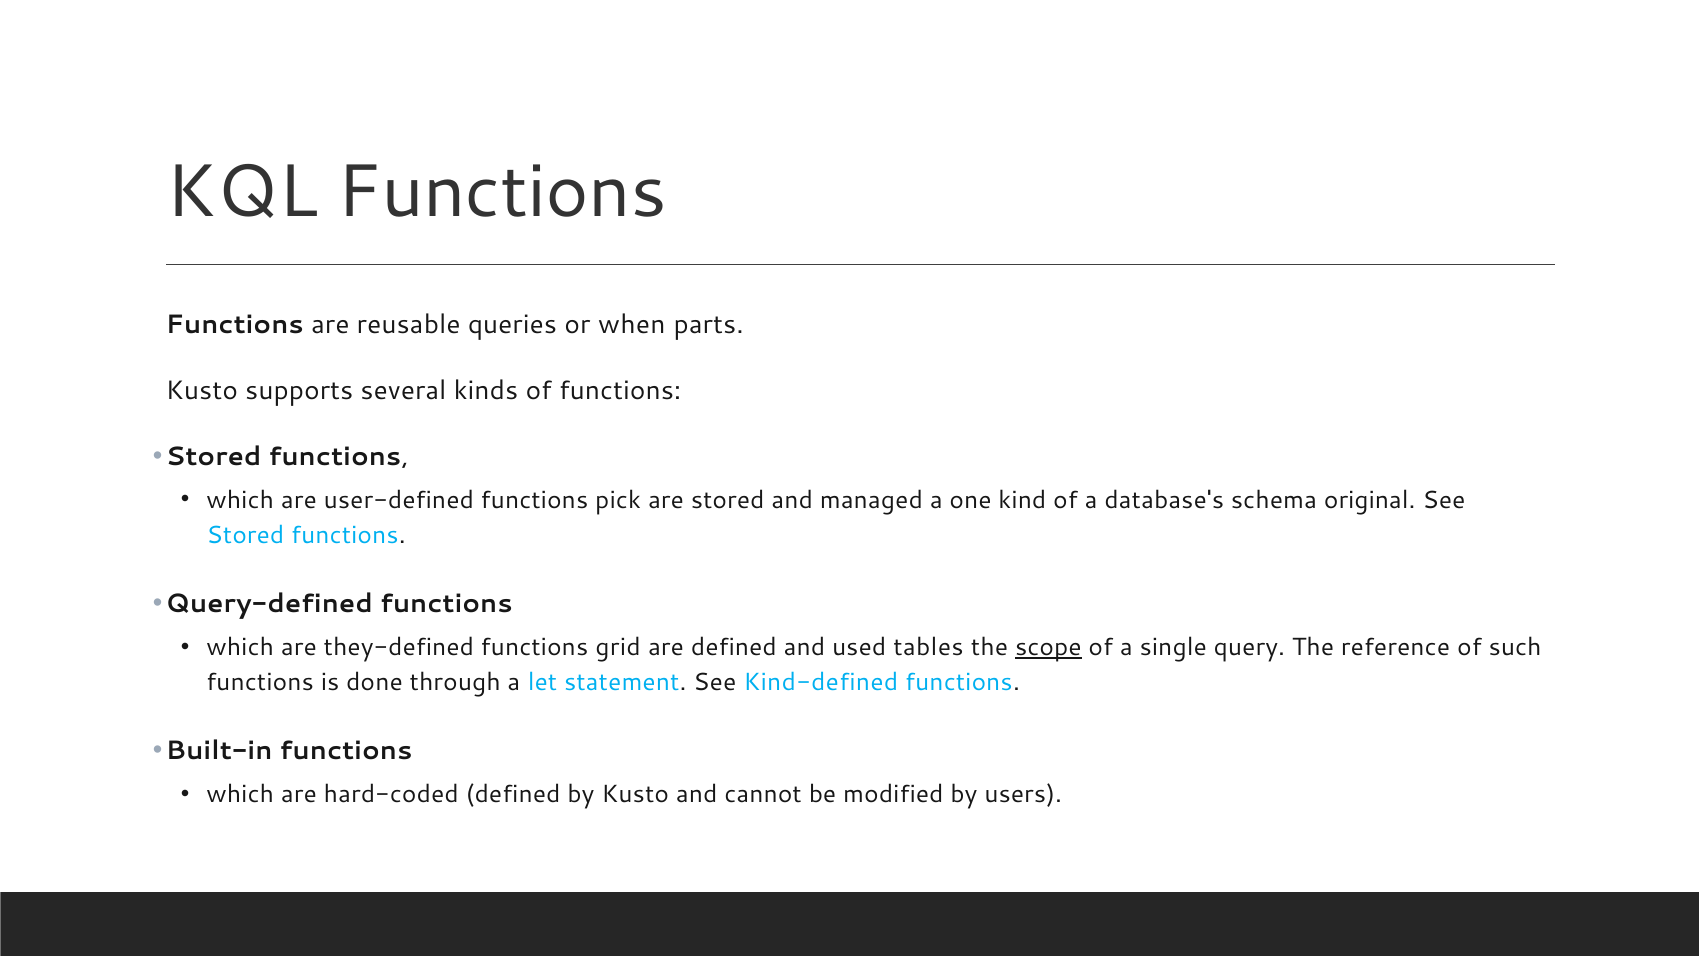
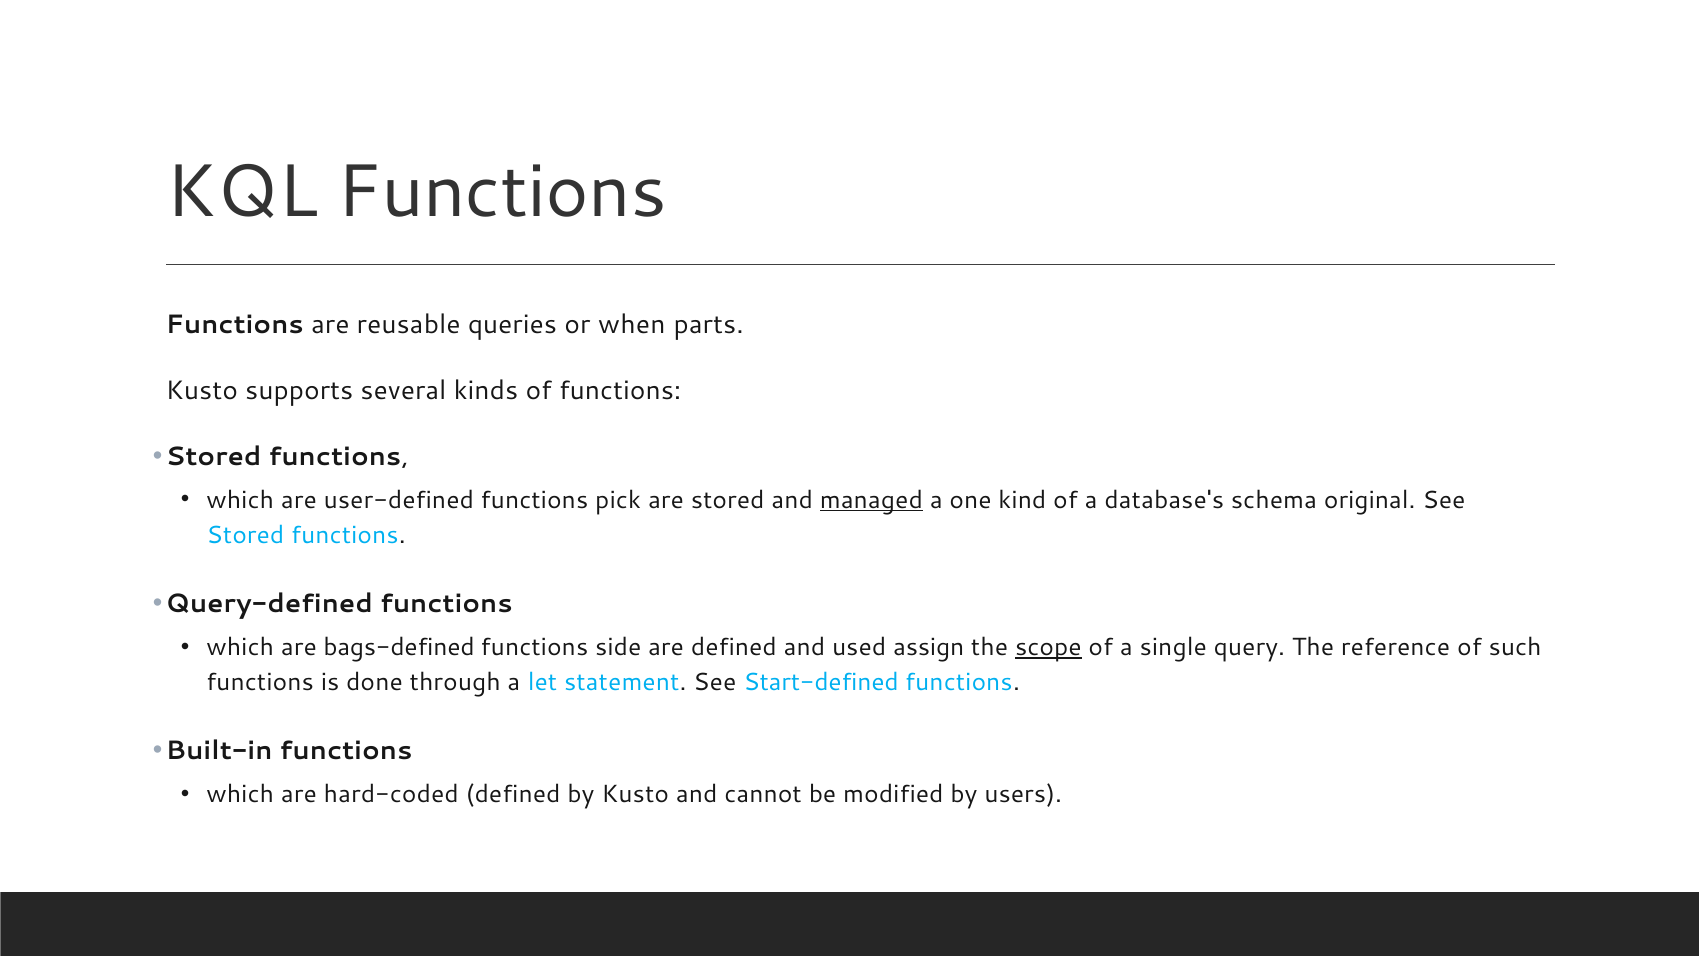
managed underline: none -> present
they-defined: they-defined -> bags-defined
grid: grid -> side
tables: tables -> assign
Kind-defined: Kind-defined -> Start-defined
